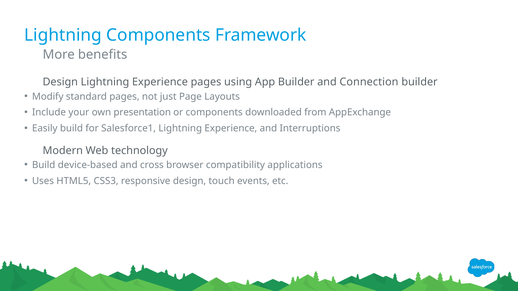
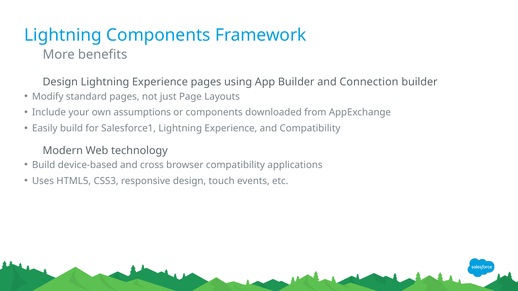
presentation: presentation -> assumptions
and Interruptions: Interruptions -> Compatibility
